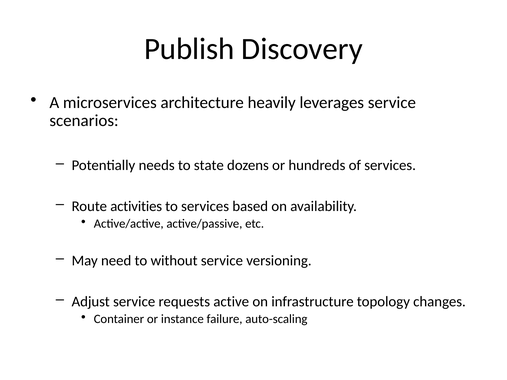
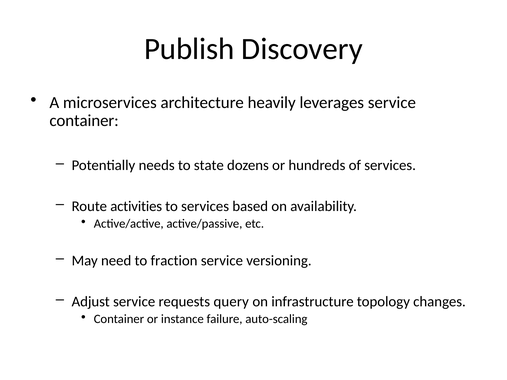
scenarios at (84, 121): scenarios -> container
without: without -> fraction
active: active -> query
